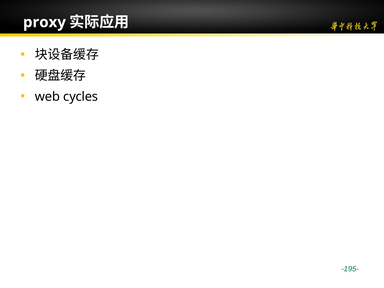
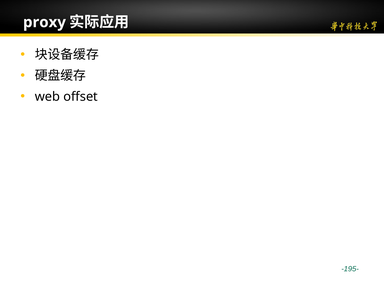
cycles: cycles -> offset
